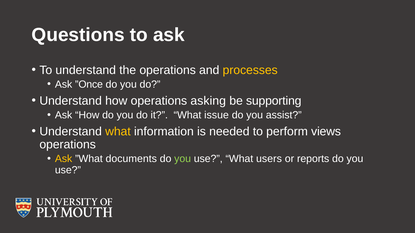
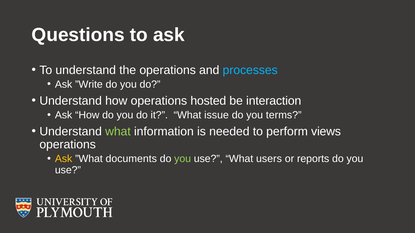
processes colour: yellow -> light blue
”Once: ”Once -> ”Write
asking: asking -> hosted
supporting: supporting -> interaction
assist: assist -> terms
what at (118, 132) colour: yellow -> light green
